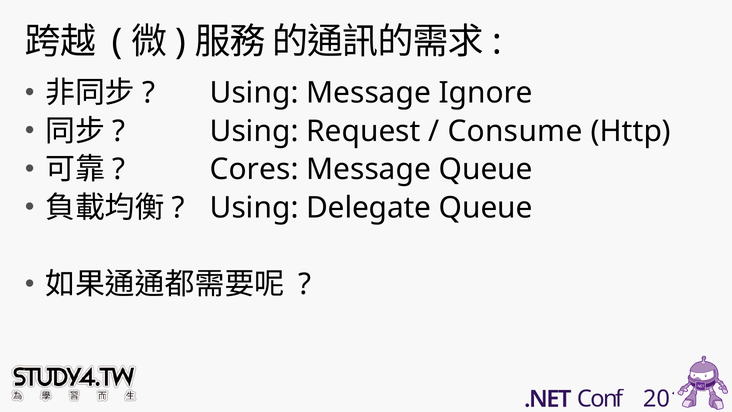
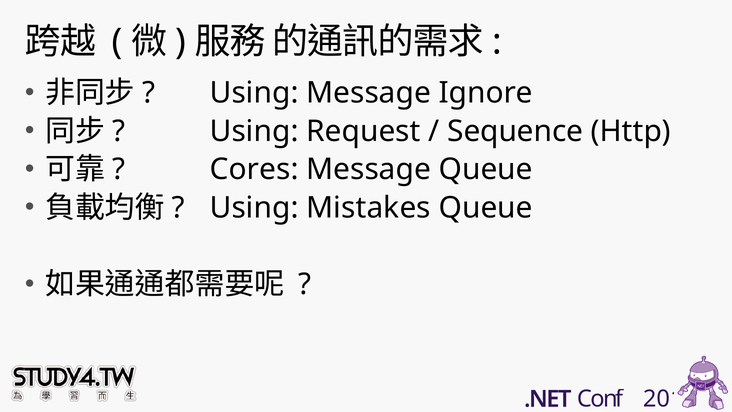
Consume: Consume -> Sequence
Delegate: Delegate -> Mistakes
